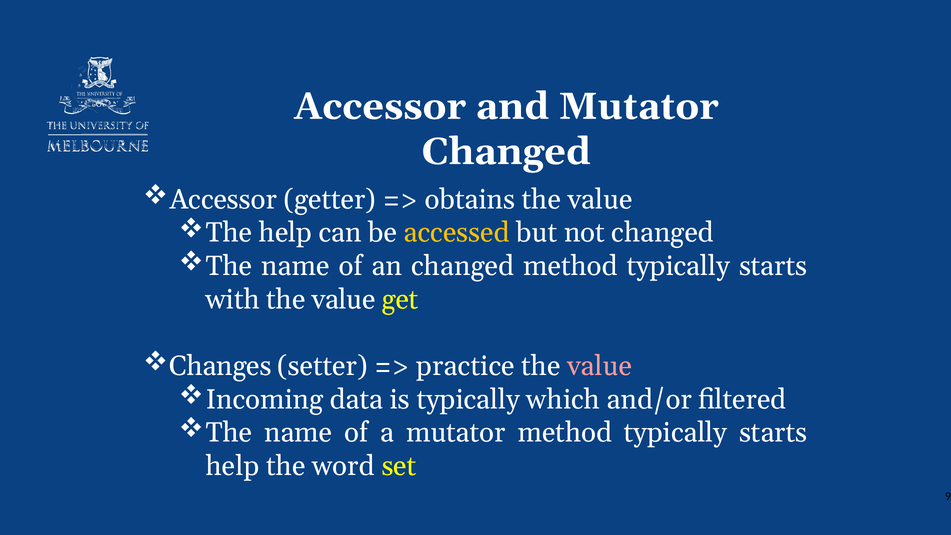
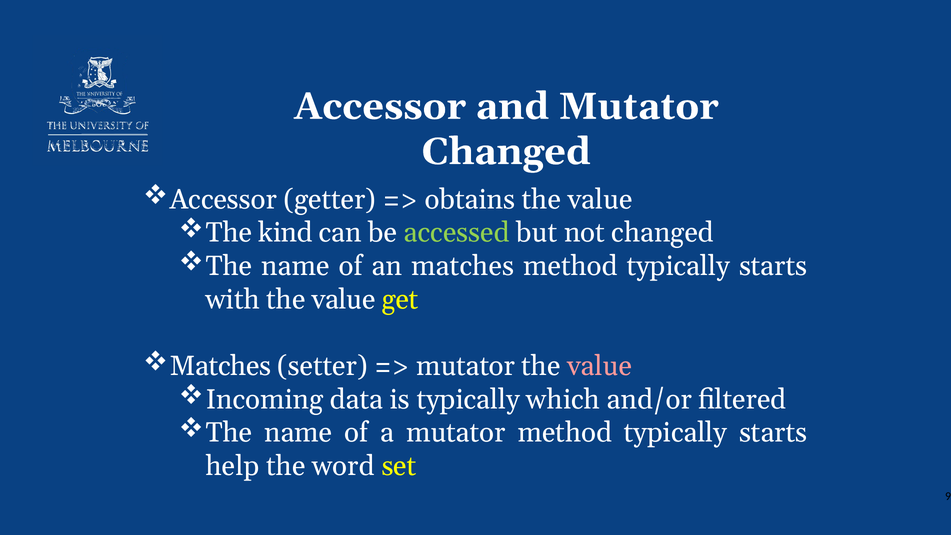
The help: help -> kind
accessed colour: yellow -> light green
an changed: changed -> matches
Changes at (220, 366): Changes -> Matches
practice at (466, 366): practice -> mutator
